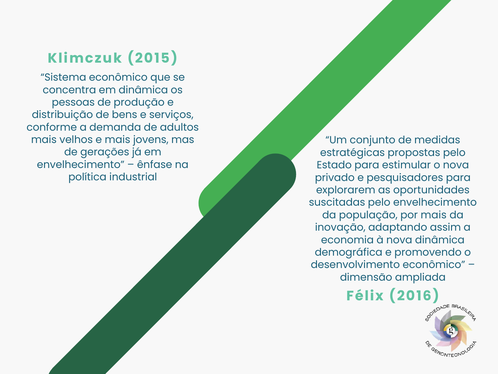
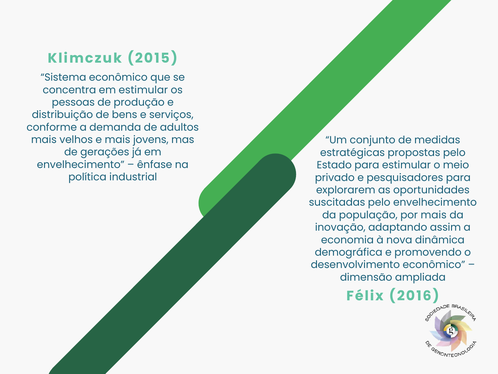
em dinâmica: dinâmica -> estimular
o nova: nova -> meio
